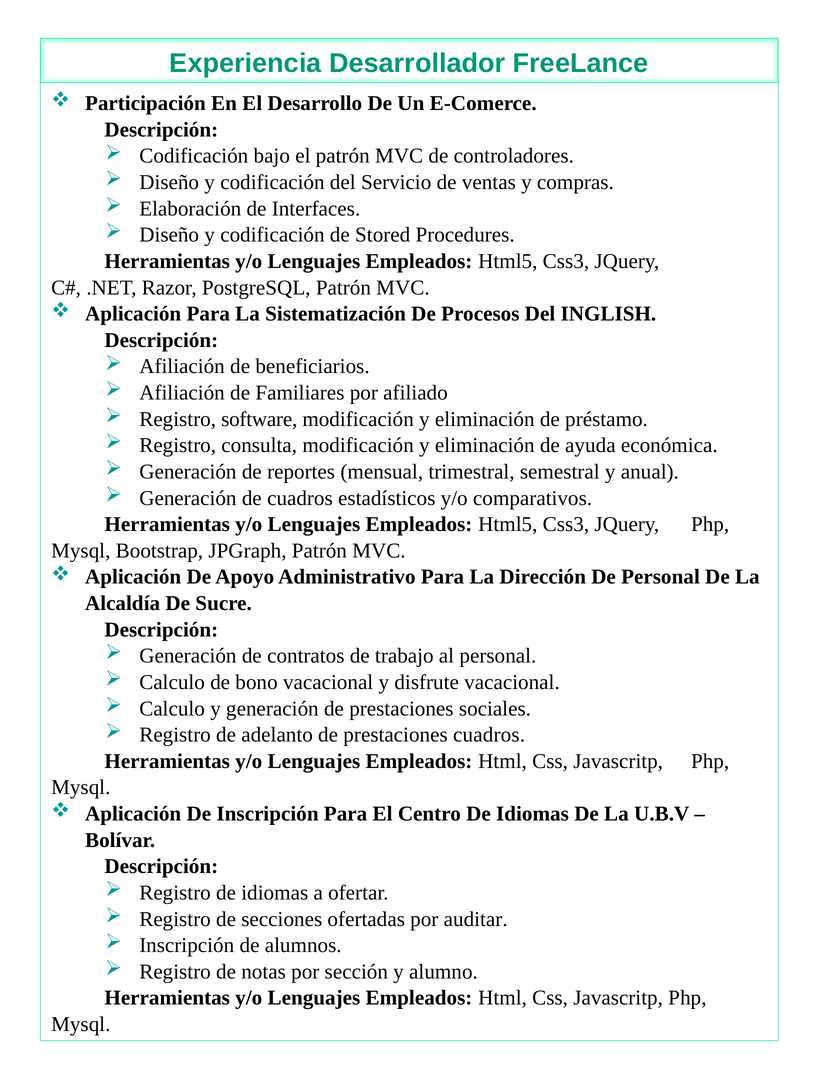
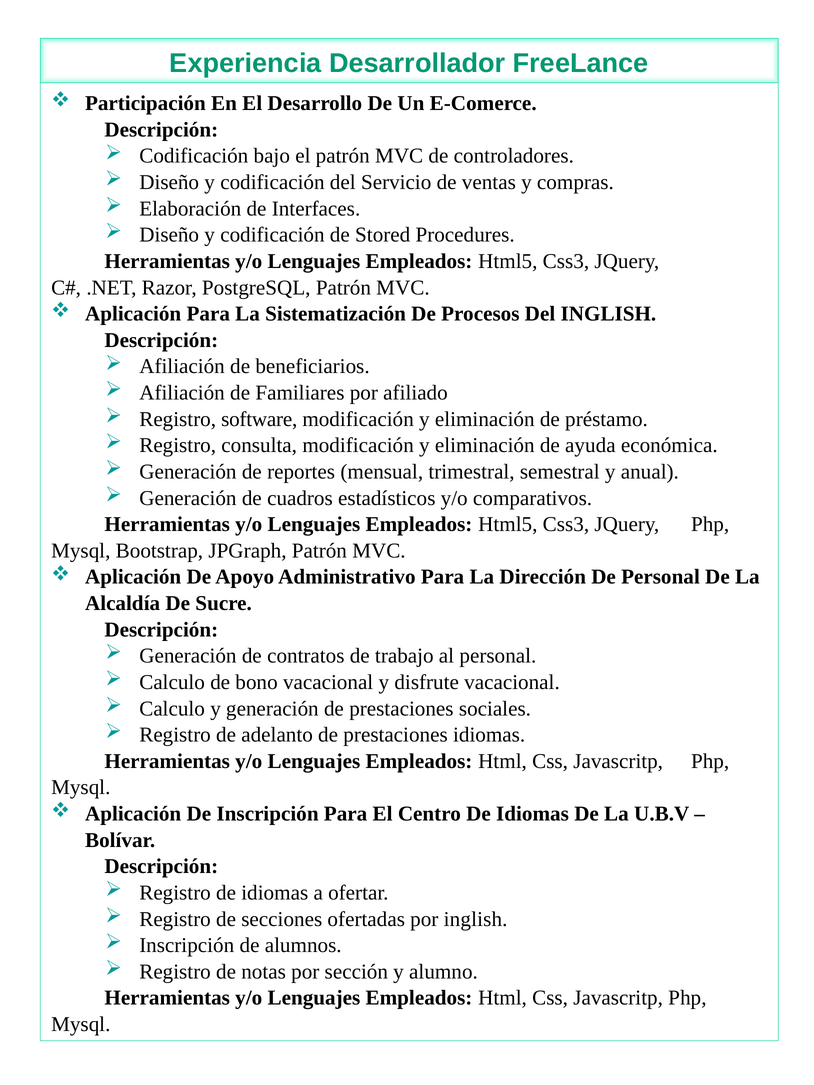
prestaciones cuadros: cuadros -> idiomas
por auditar: auditar -> inglish
